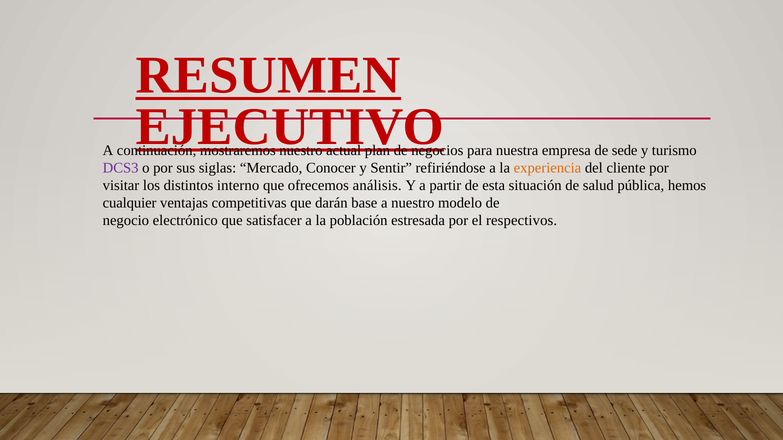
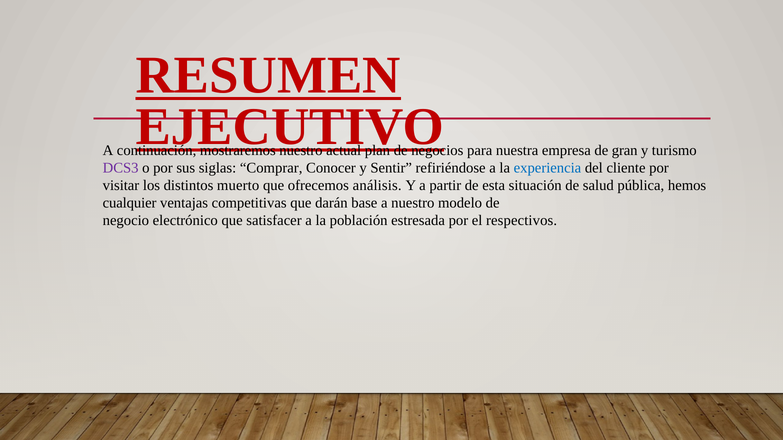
sede: sede -> gran
Mercado: Mercado -> Comprar
experiencia colour: orange -> blue
interno: interno -> muerto
